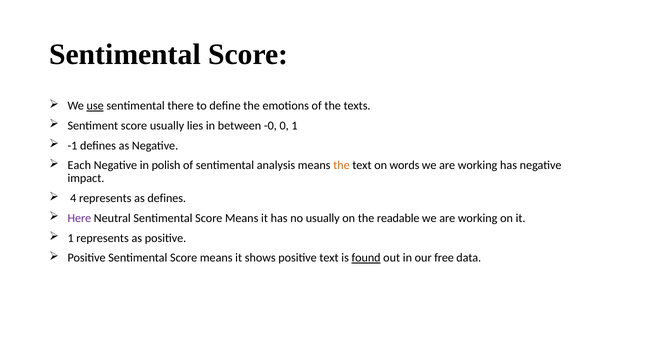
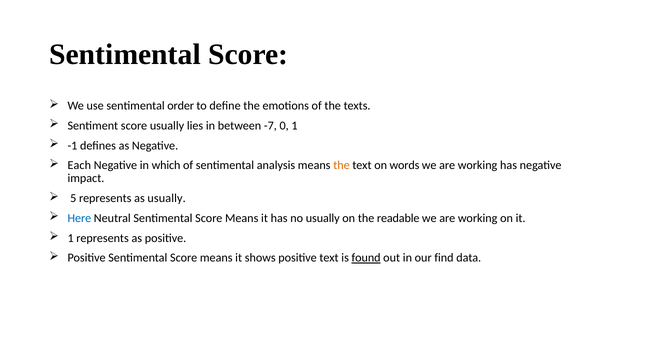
use underline: present -> none
there: there -> order
-0: -0 -> -7
polish: polish -> which
4: 4 -> 5
as defines: defines -> usually
Here colour: purple -> blue
free: free -> find
